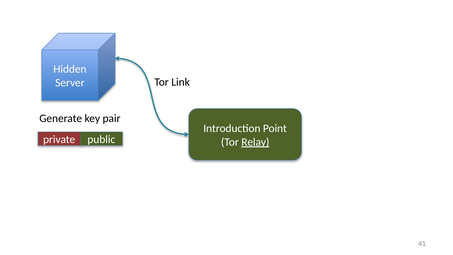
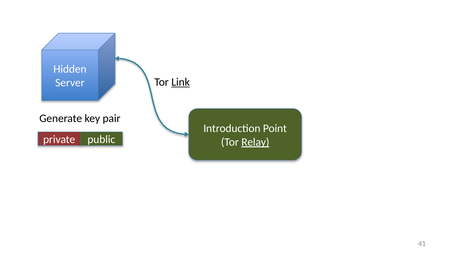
Link underline: none -> present
